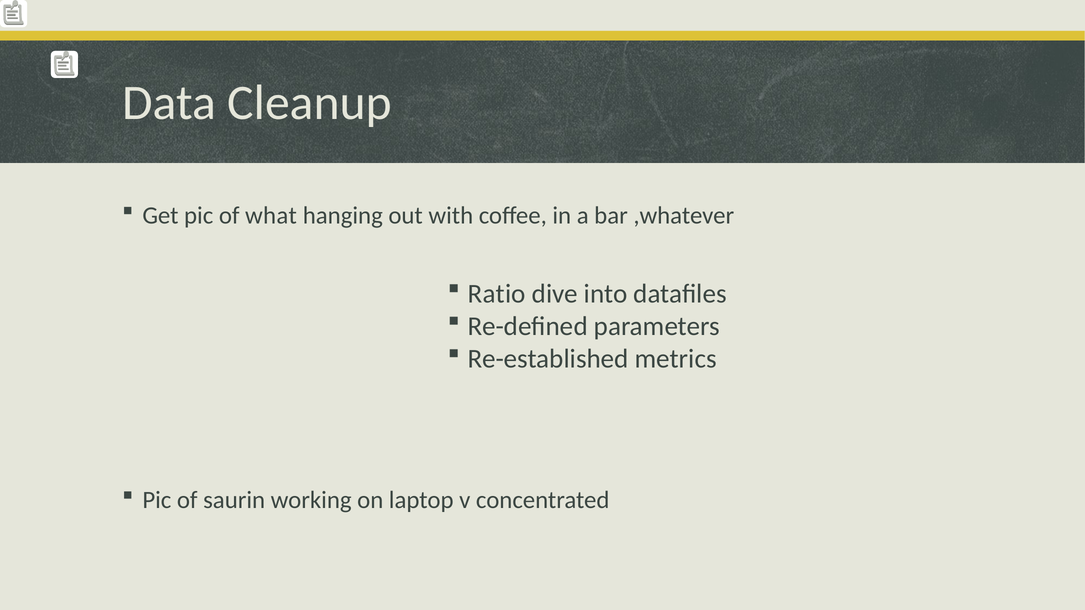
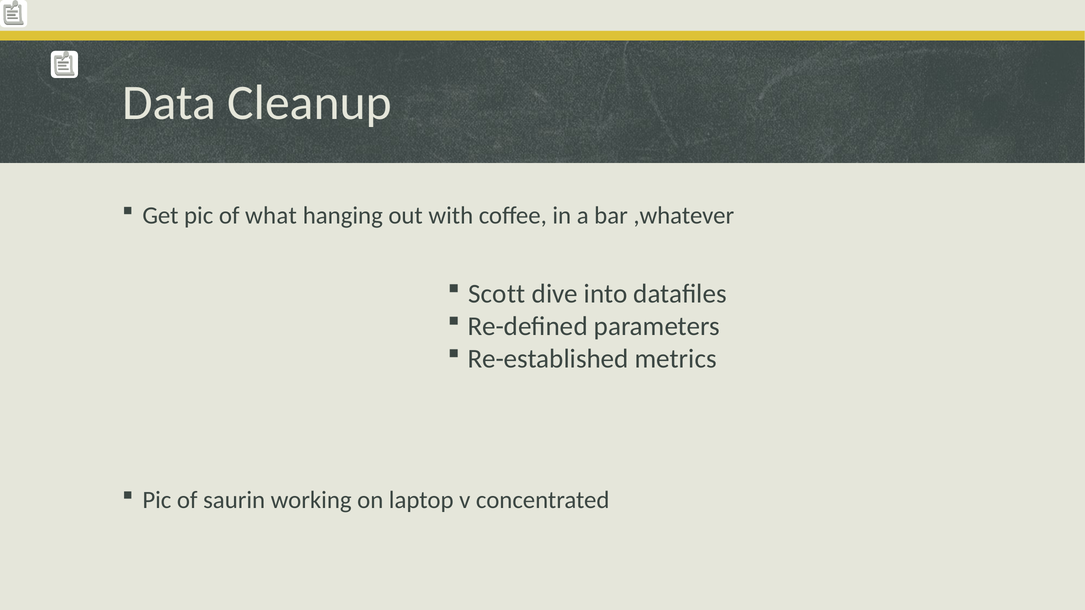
Ratio: Ratio -> Scott
